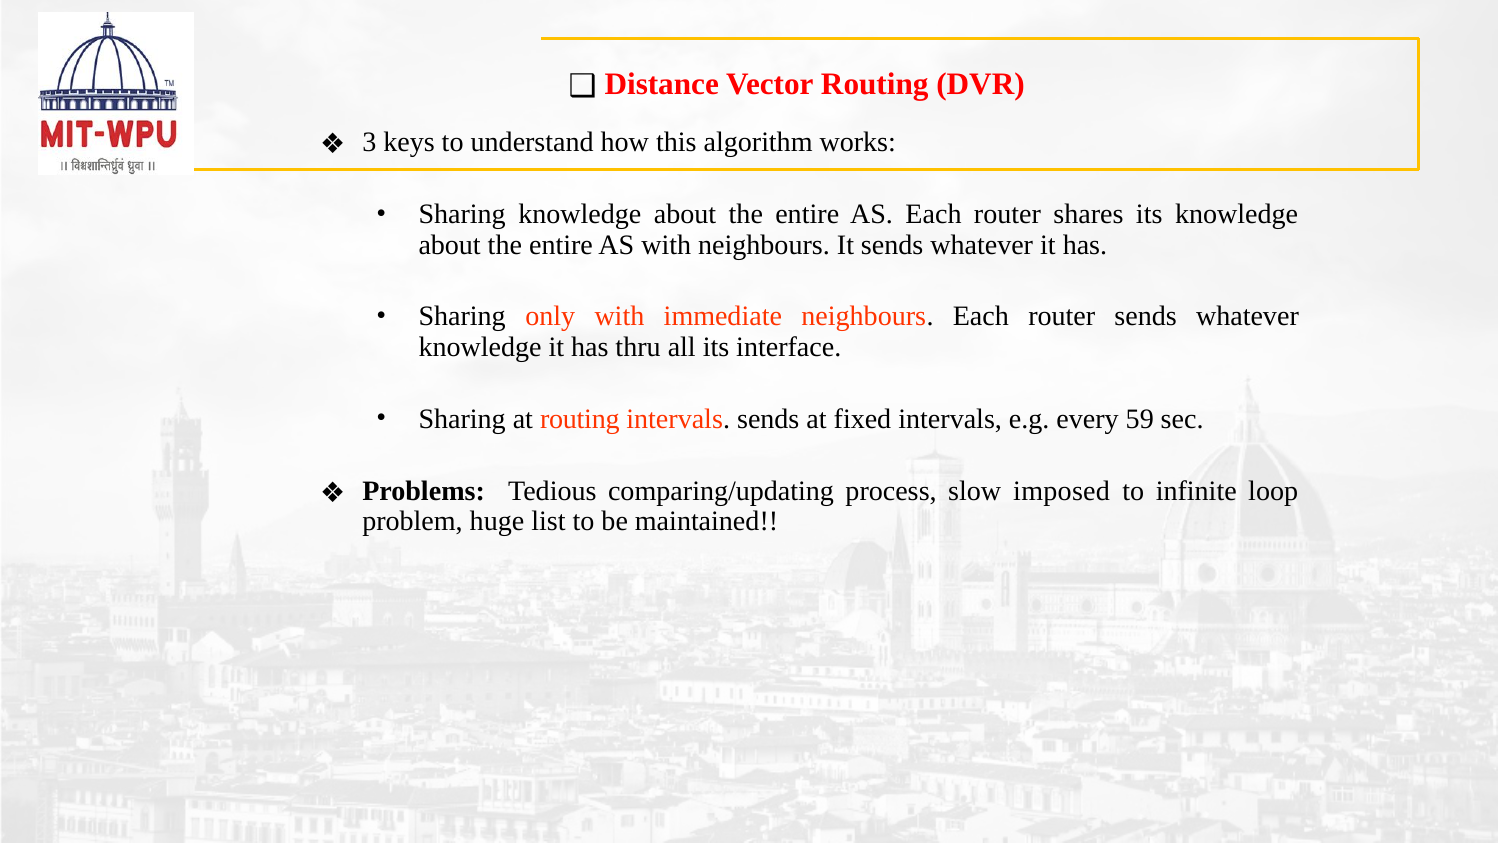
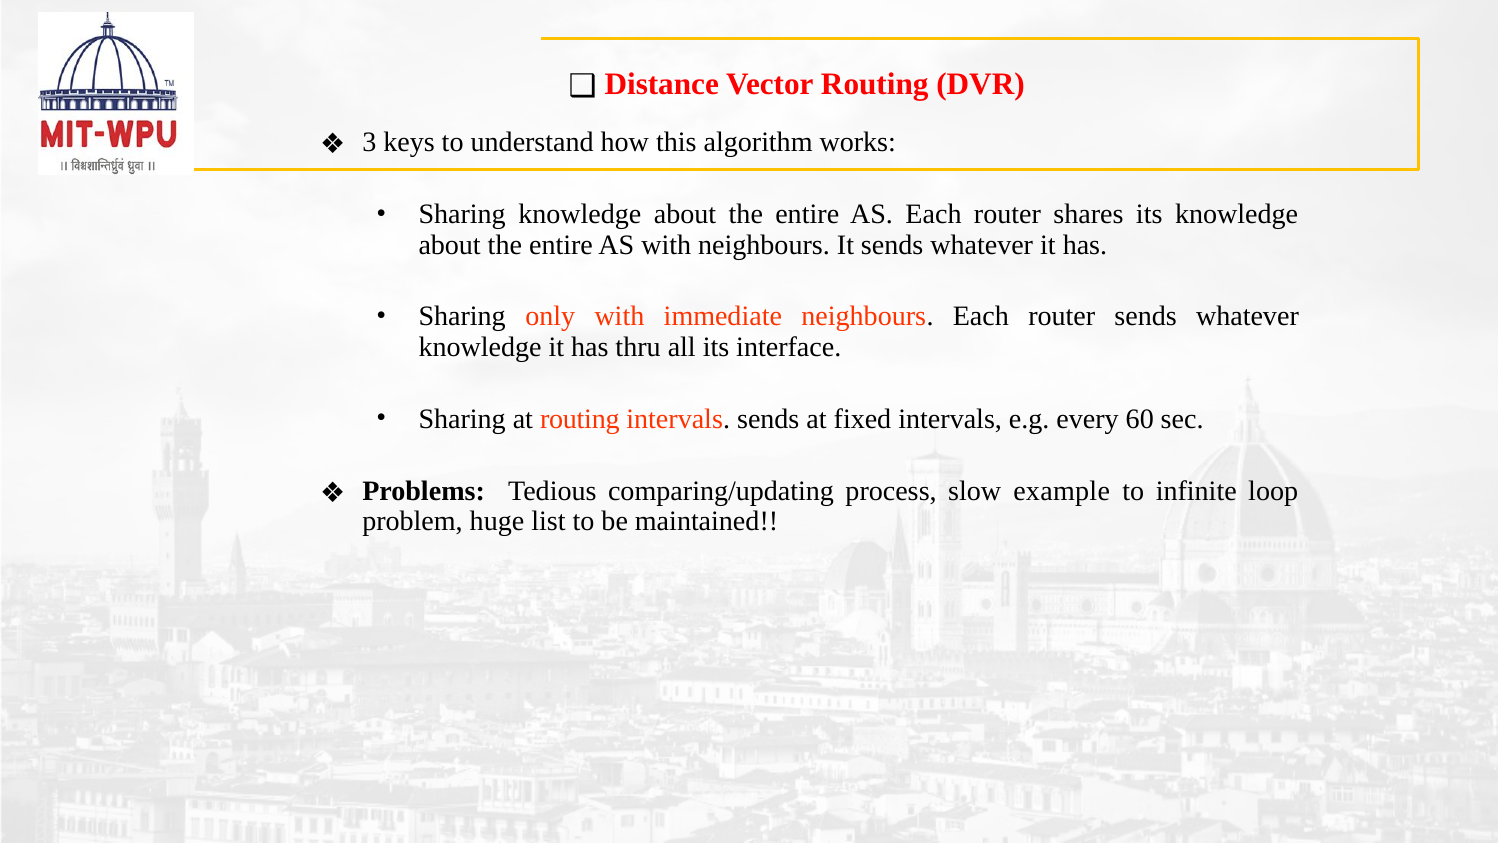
59: 59 -> 60
imposed: imposed -> example
